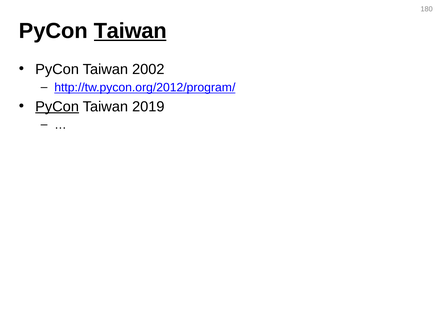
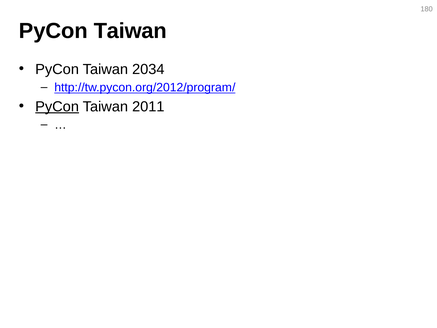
Taiwan at (130, 31) underline: present -> none
2002: 2002 -> 2034
2019: 2019 -> 2011
